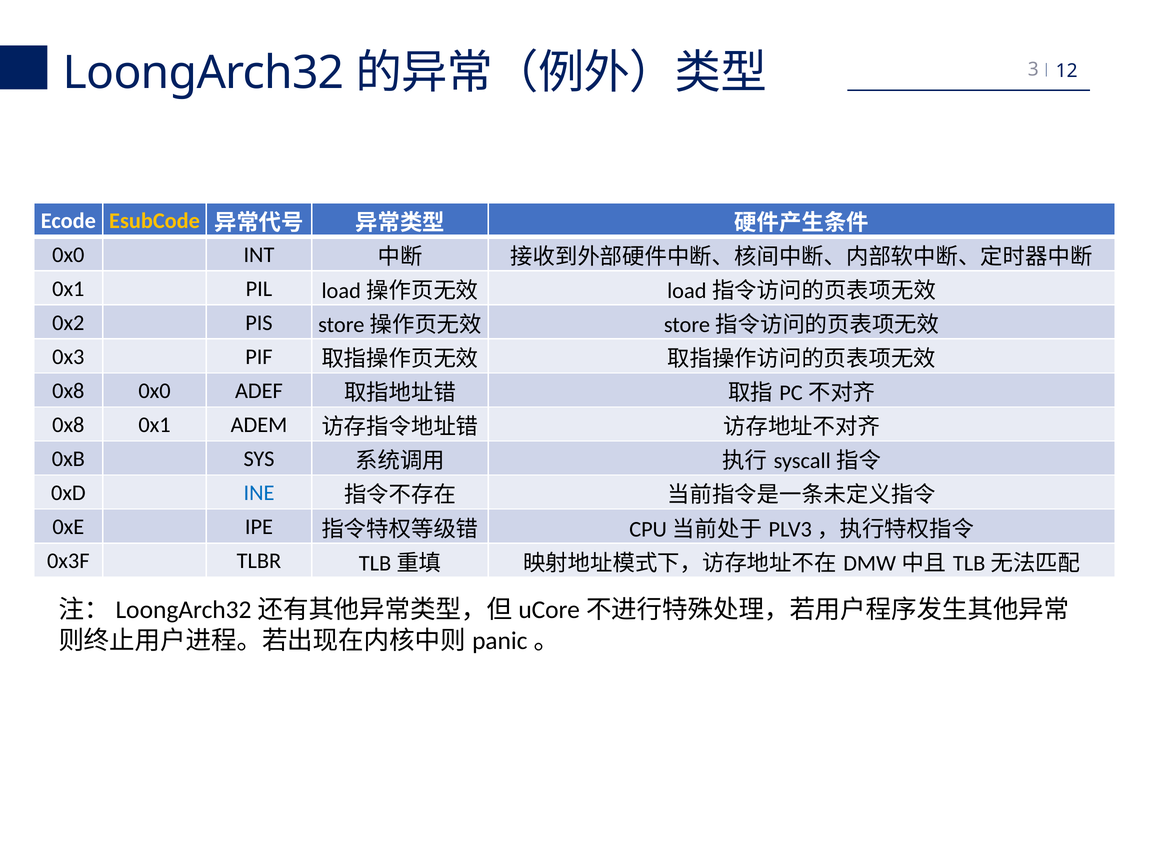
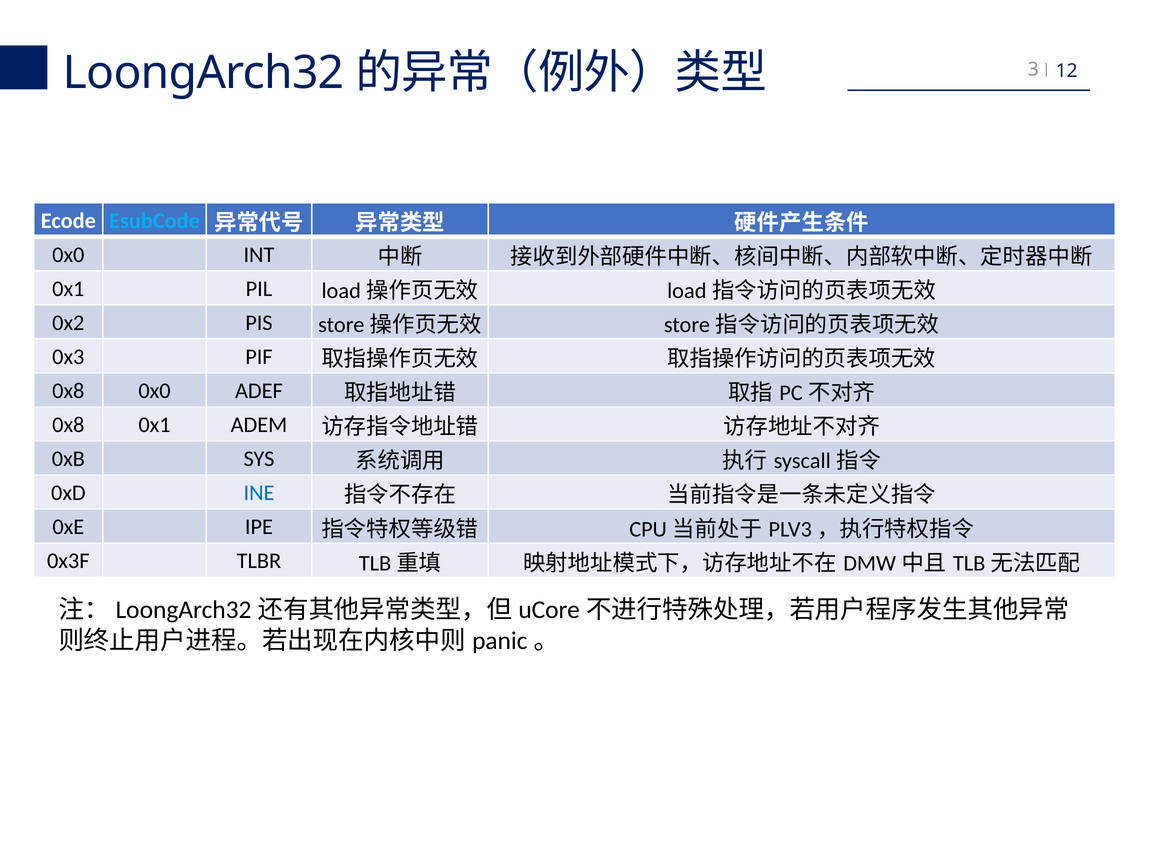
EsubCode colour: yellow -> light blue
